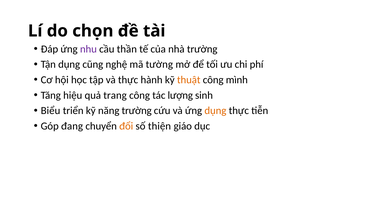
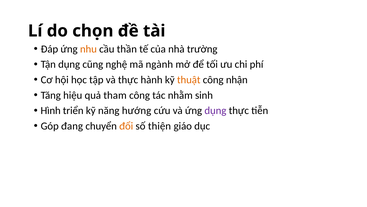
nhu colour: purple -> orange
tường: tường -> ngành
mình: mình -> nhận
trang: trang -> tham
lượng: lượng -> nhằm
Biểu: Biểu -> Hình
năng trường: trường -> hướng
dụng at (215, 110) colour: orange -> purple
